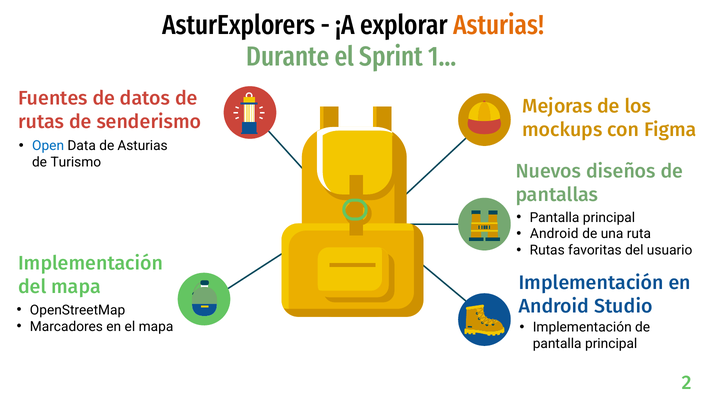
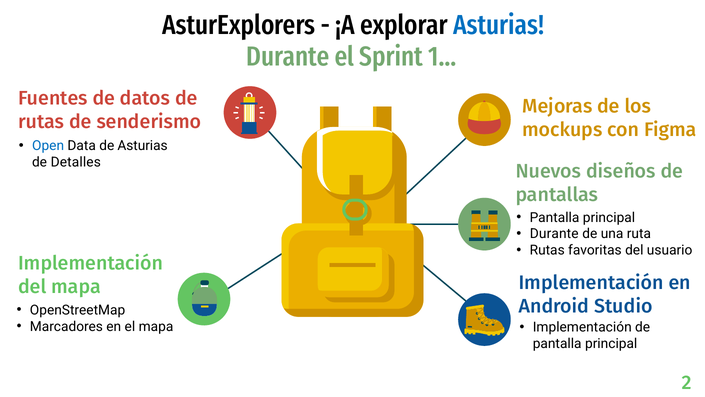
Asturias at (499, 25) colour: orange -> blue
Turismo: Turismo -> Detalles
Android at (554, 234): Android -> Durante
